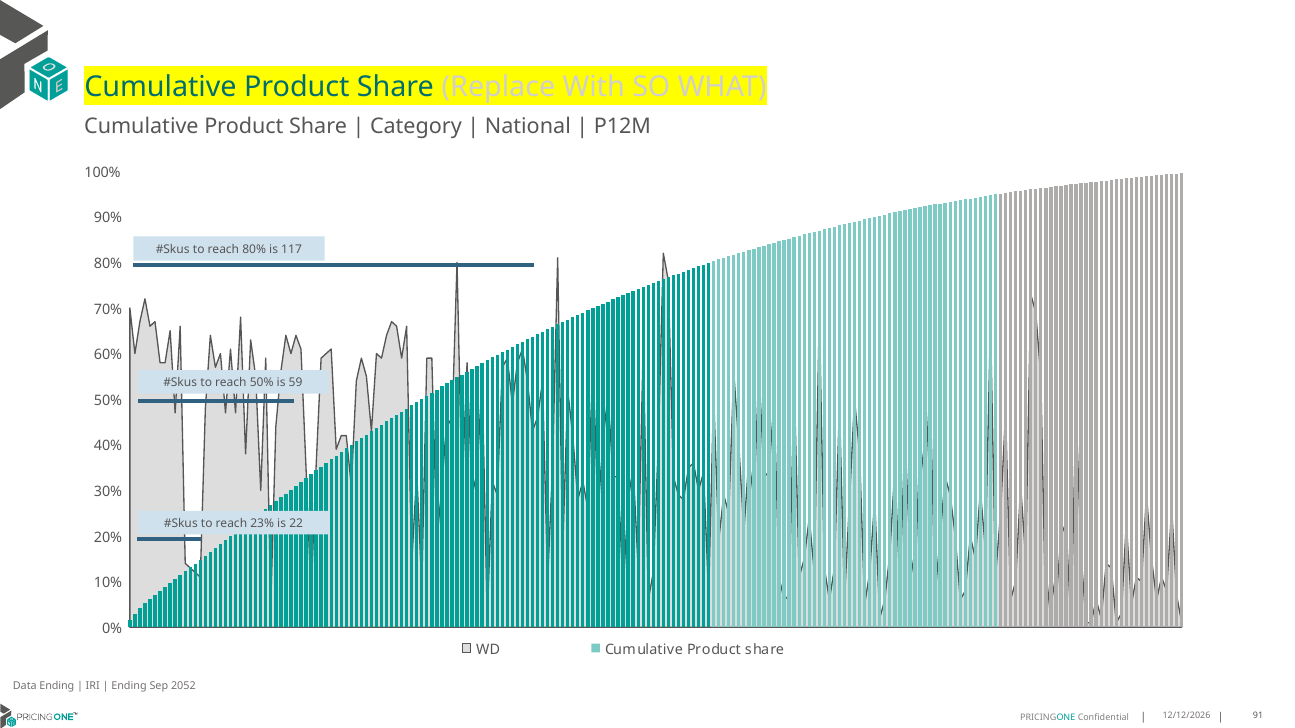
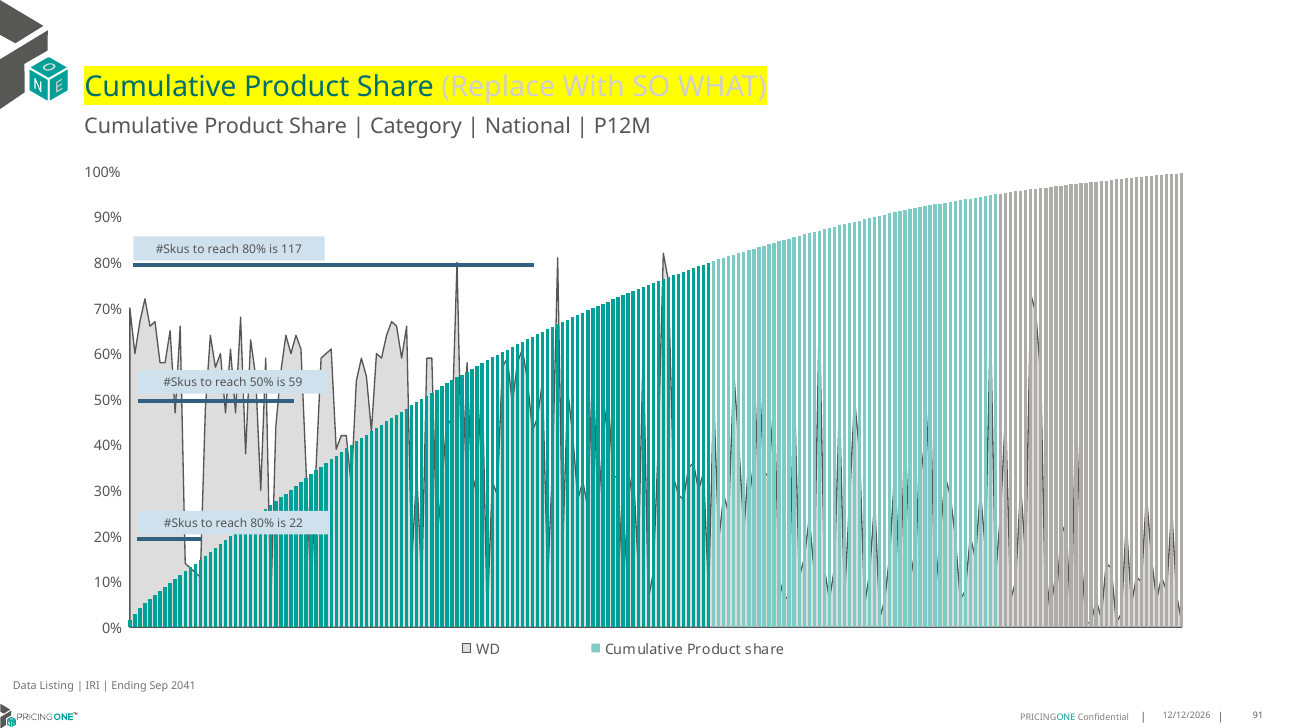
23% at (262, 524): 23% -> 80%
Data Ending: Ending -> Listing
2052: 2052 -> 2041
